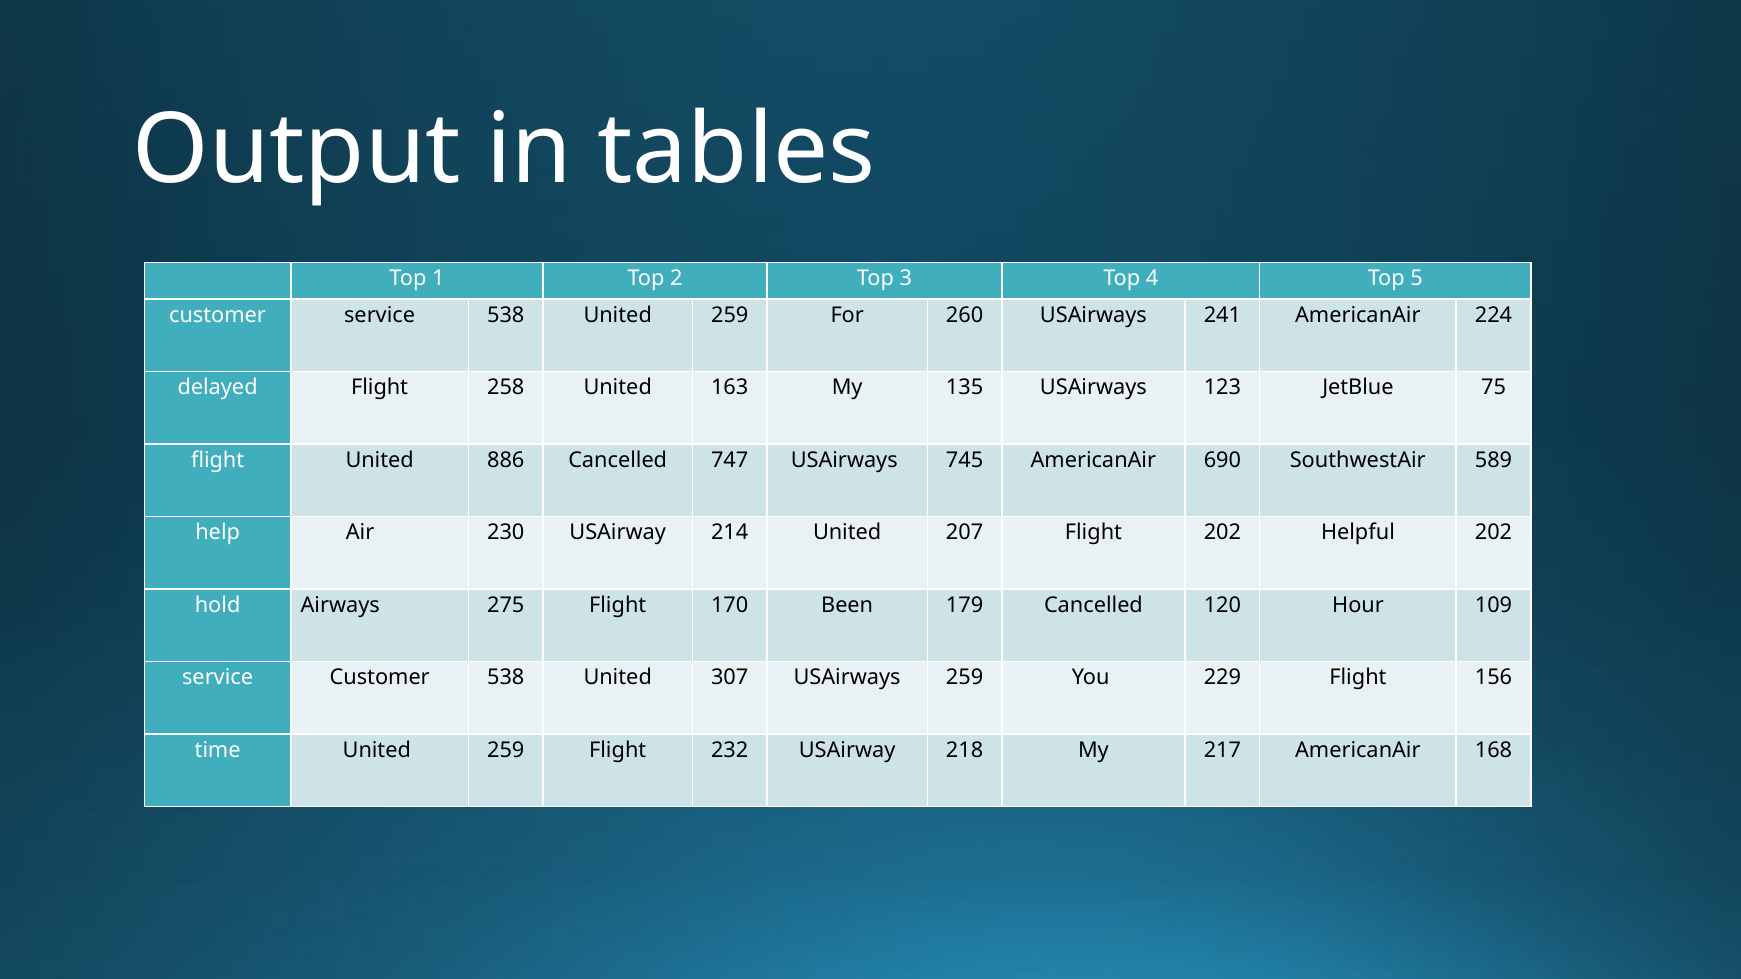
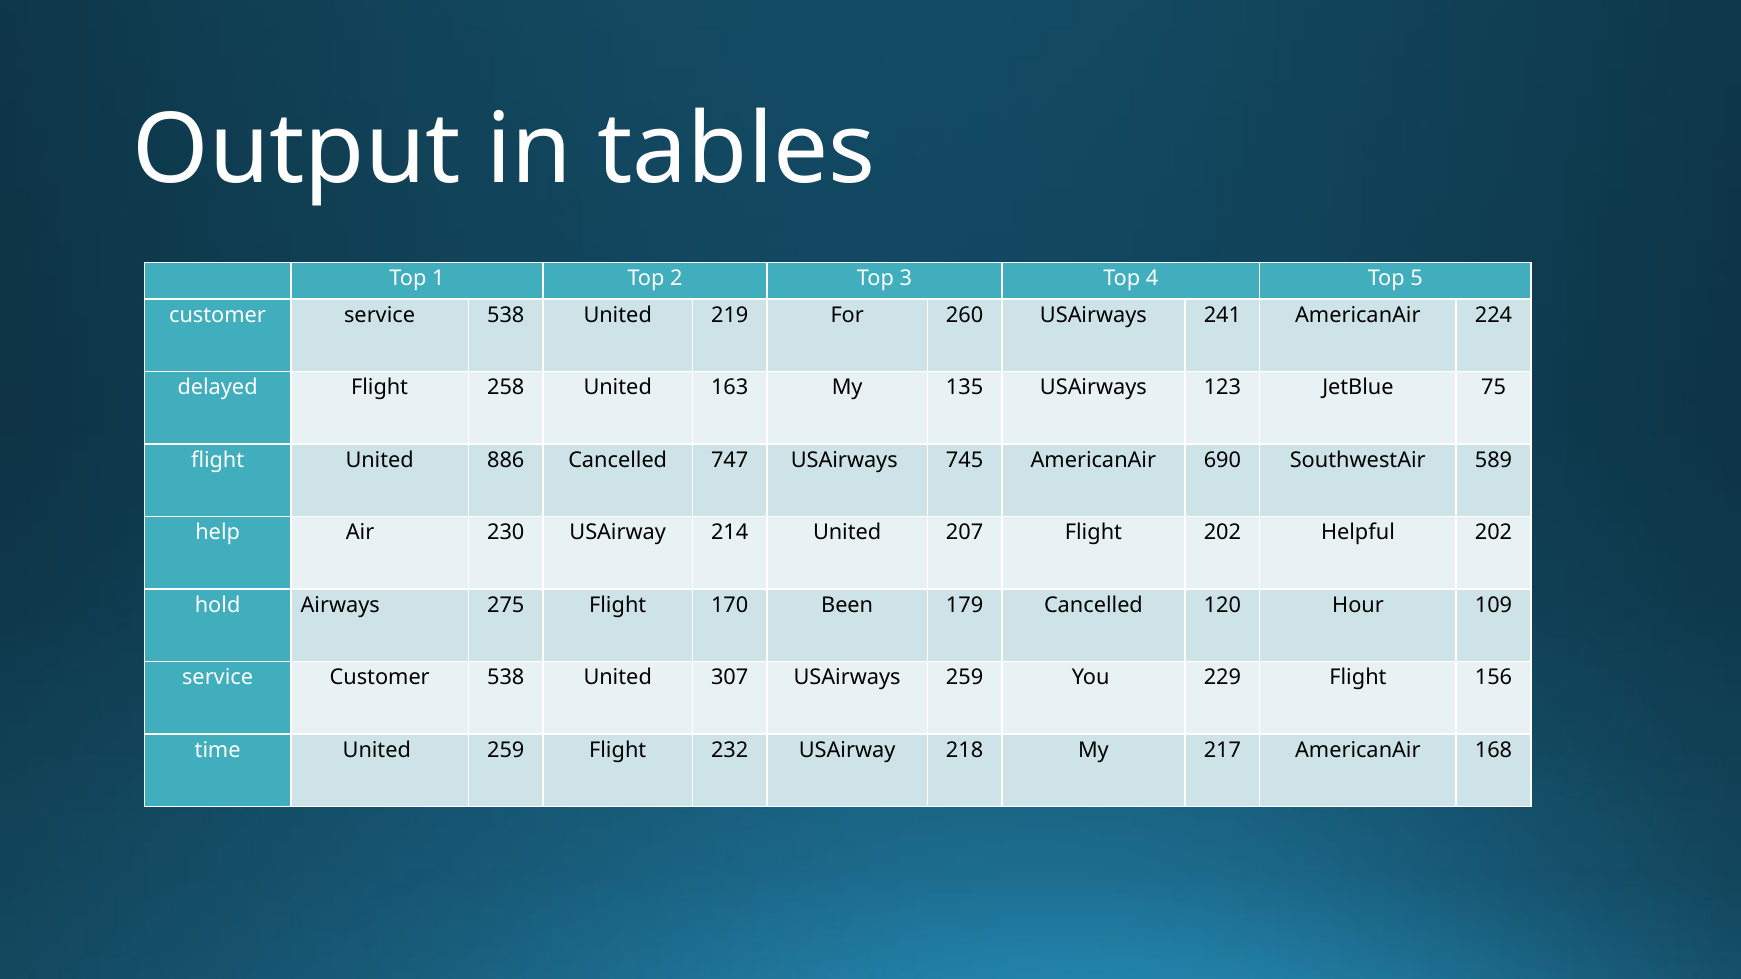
538 United 259: 259 -> 219
